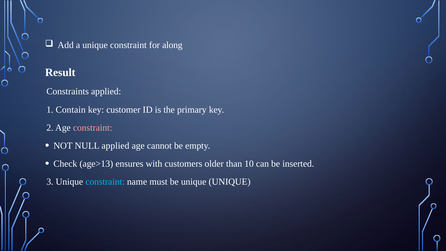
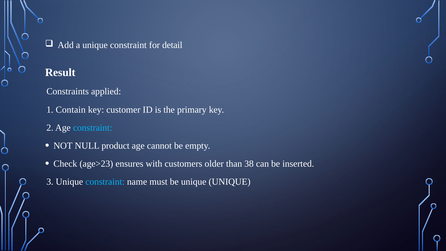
along: along -> detail
constraint at (93, 128) colour: pink -> light blue
NULL applied: applied -> product
age>13: age>13 -> age>23
10: 10 -> 38
